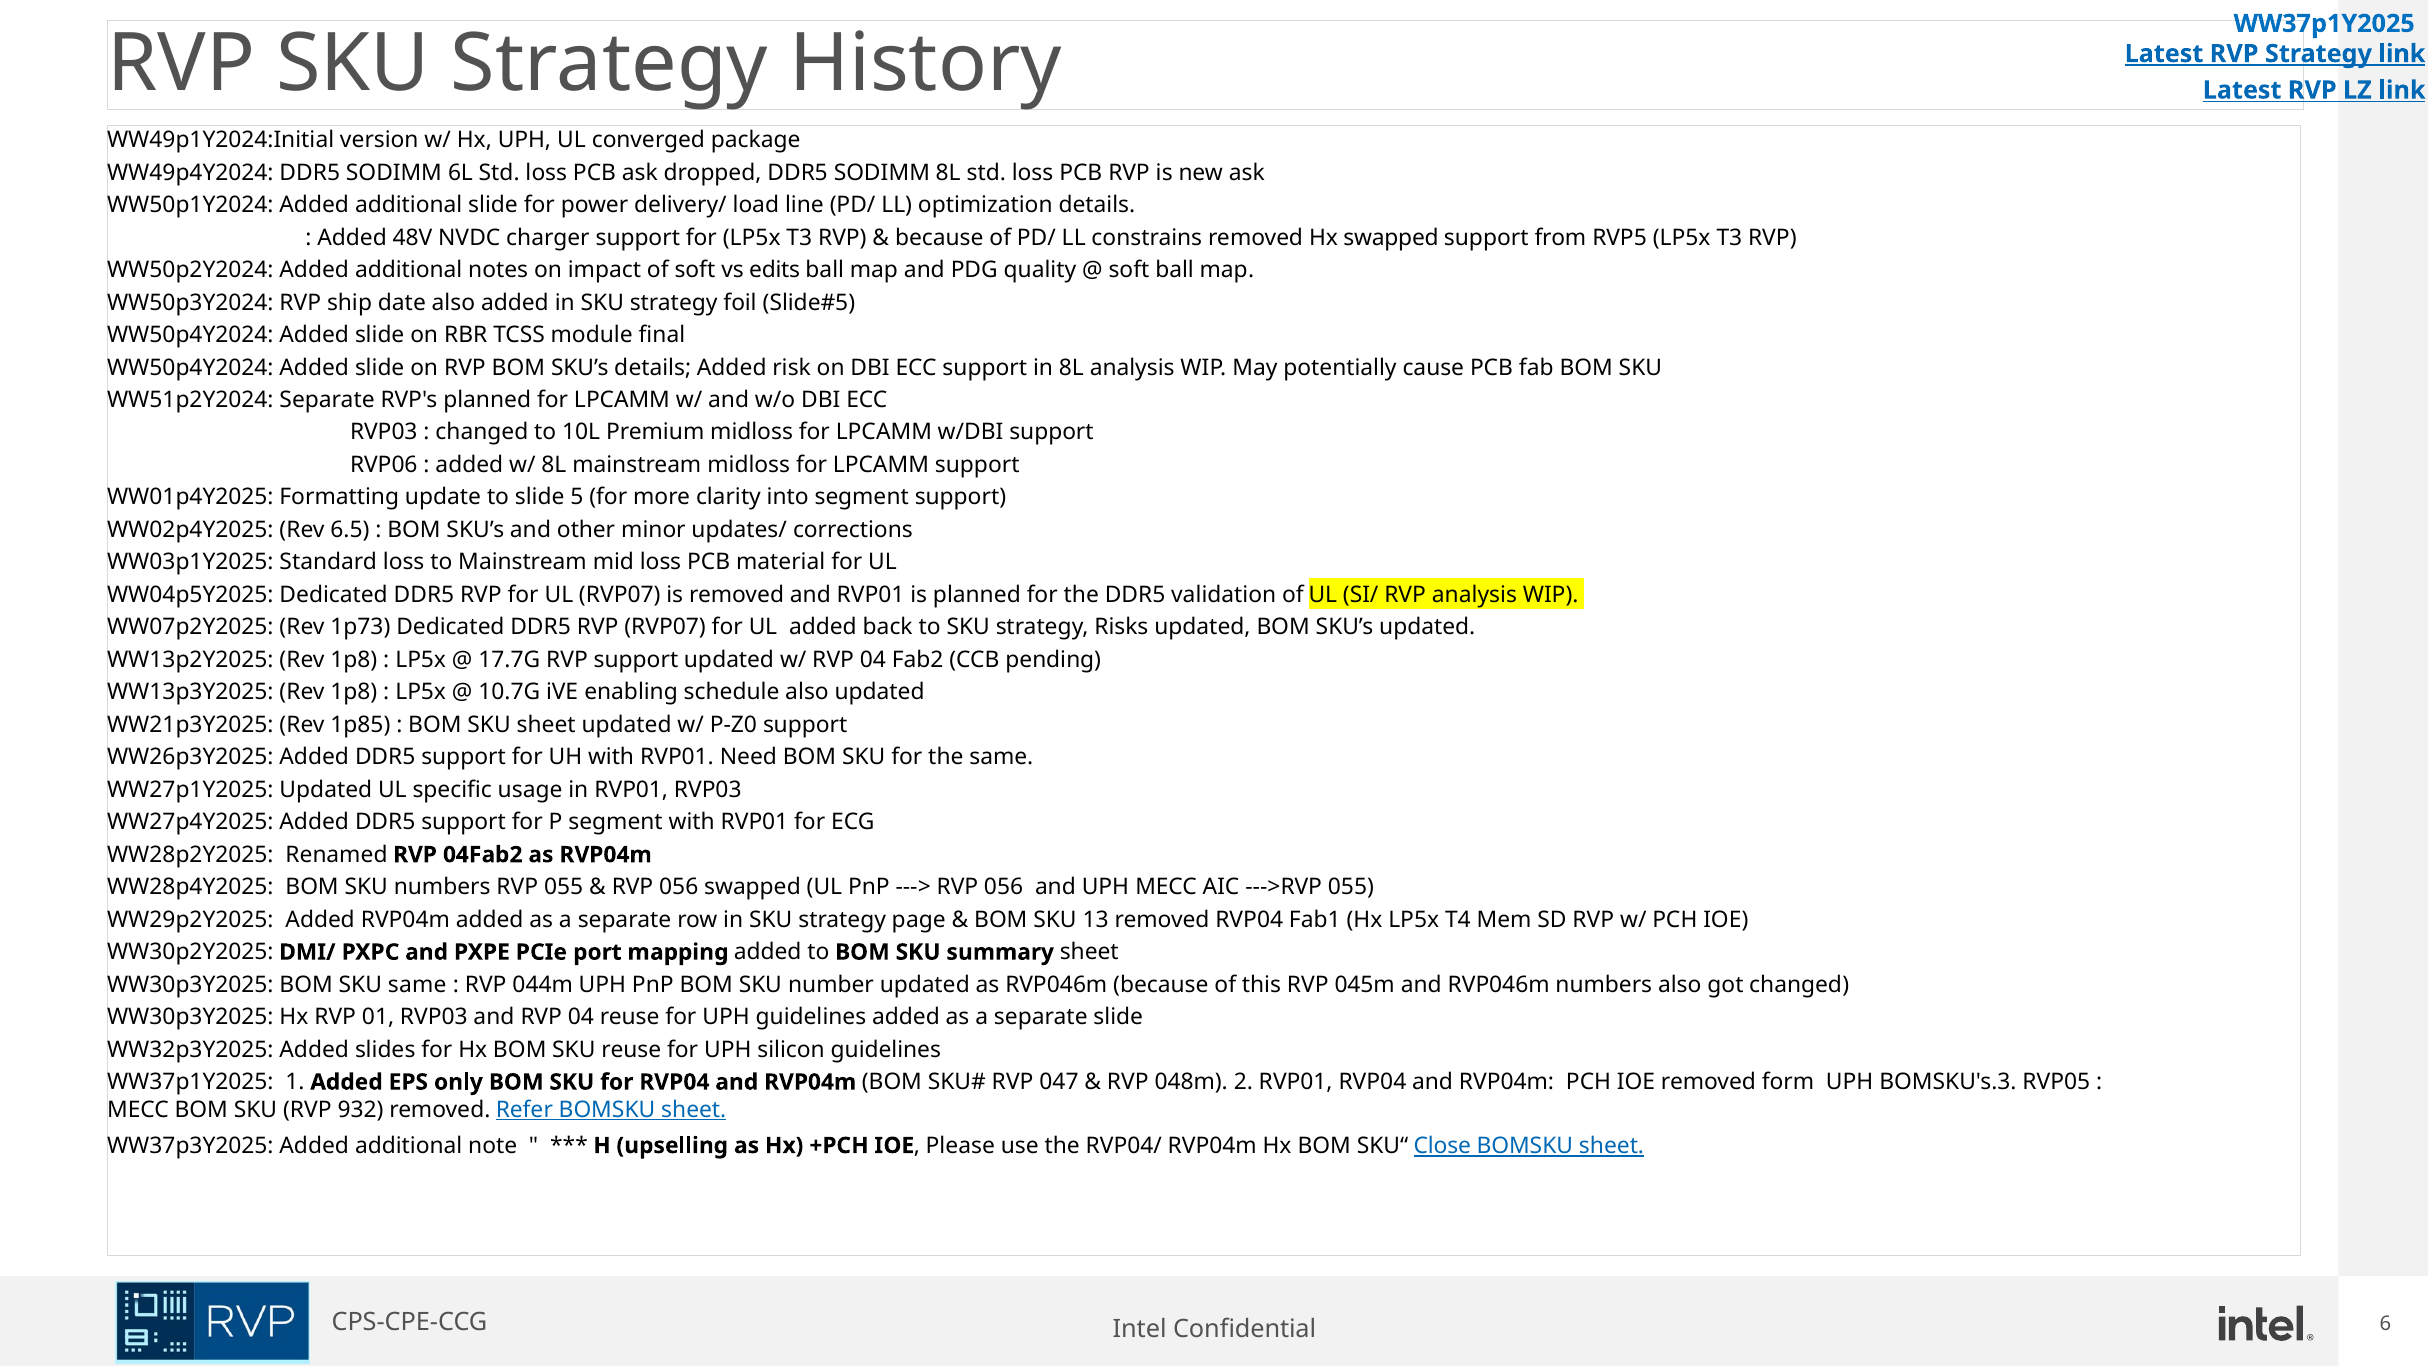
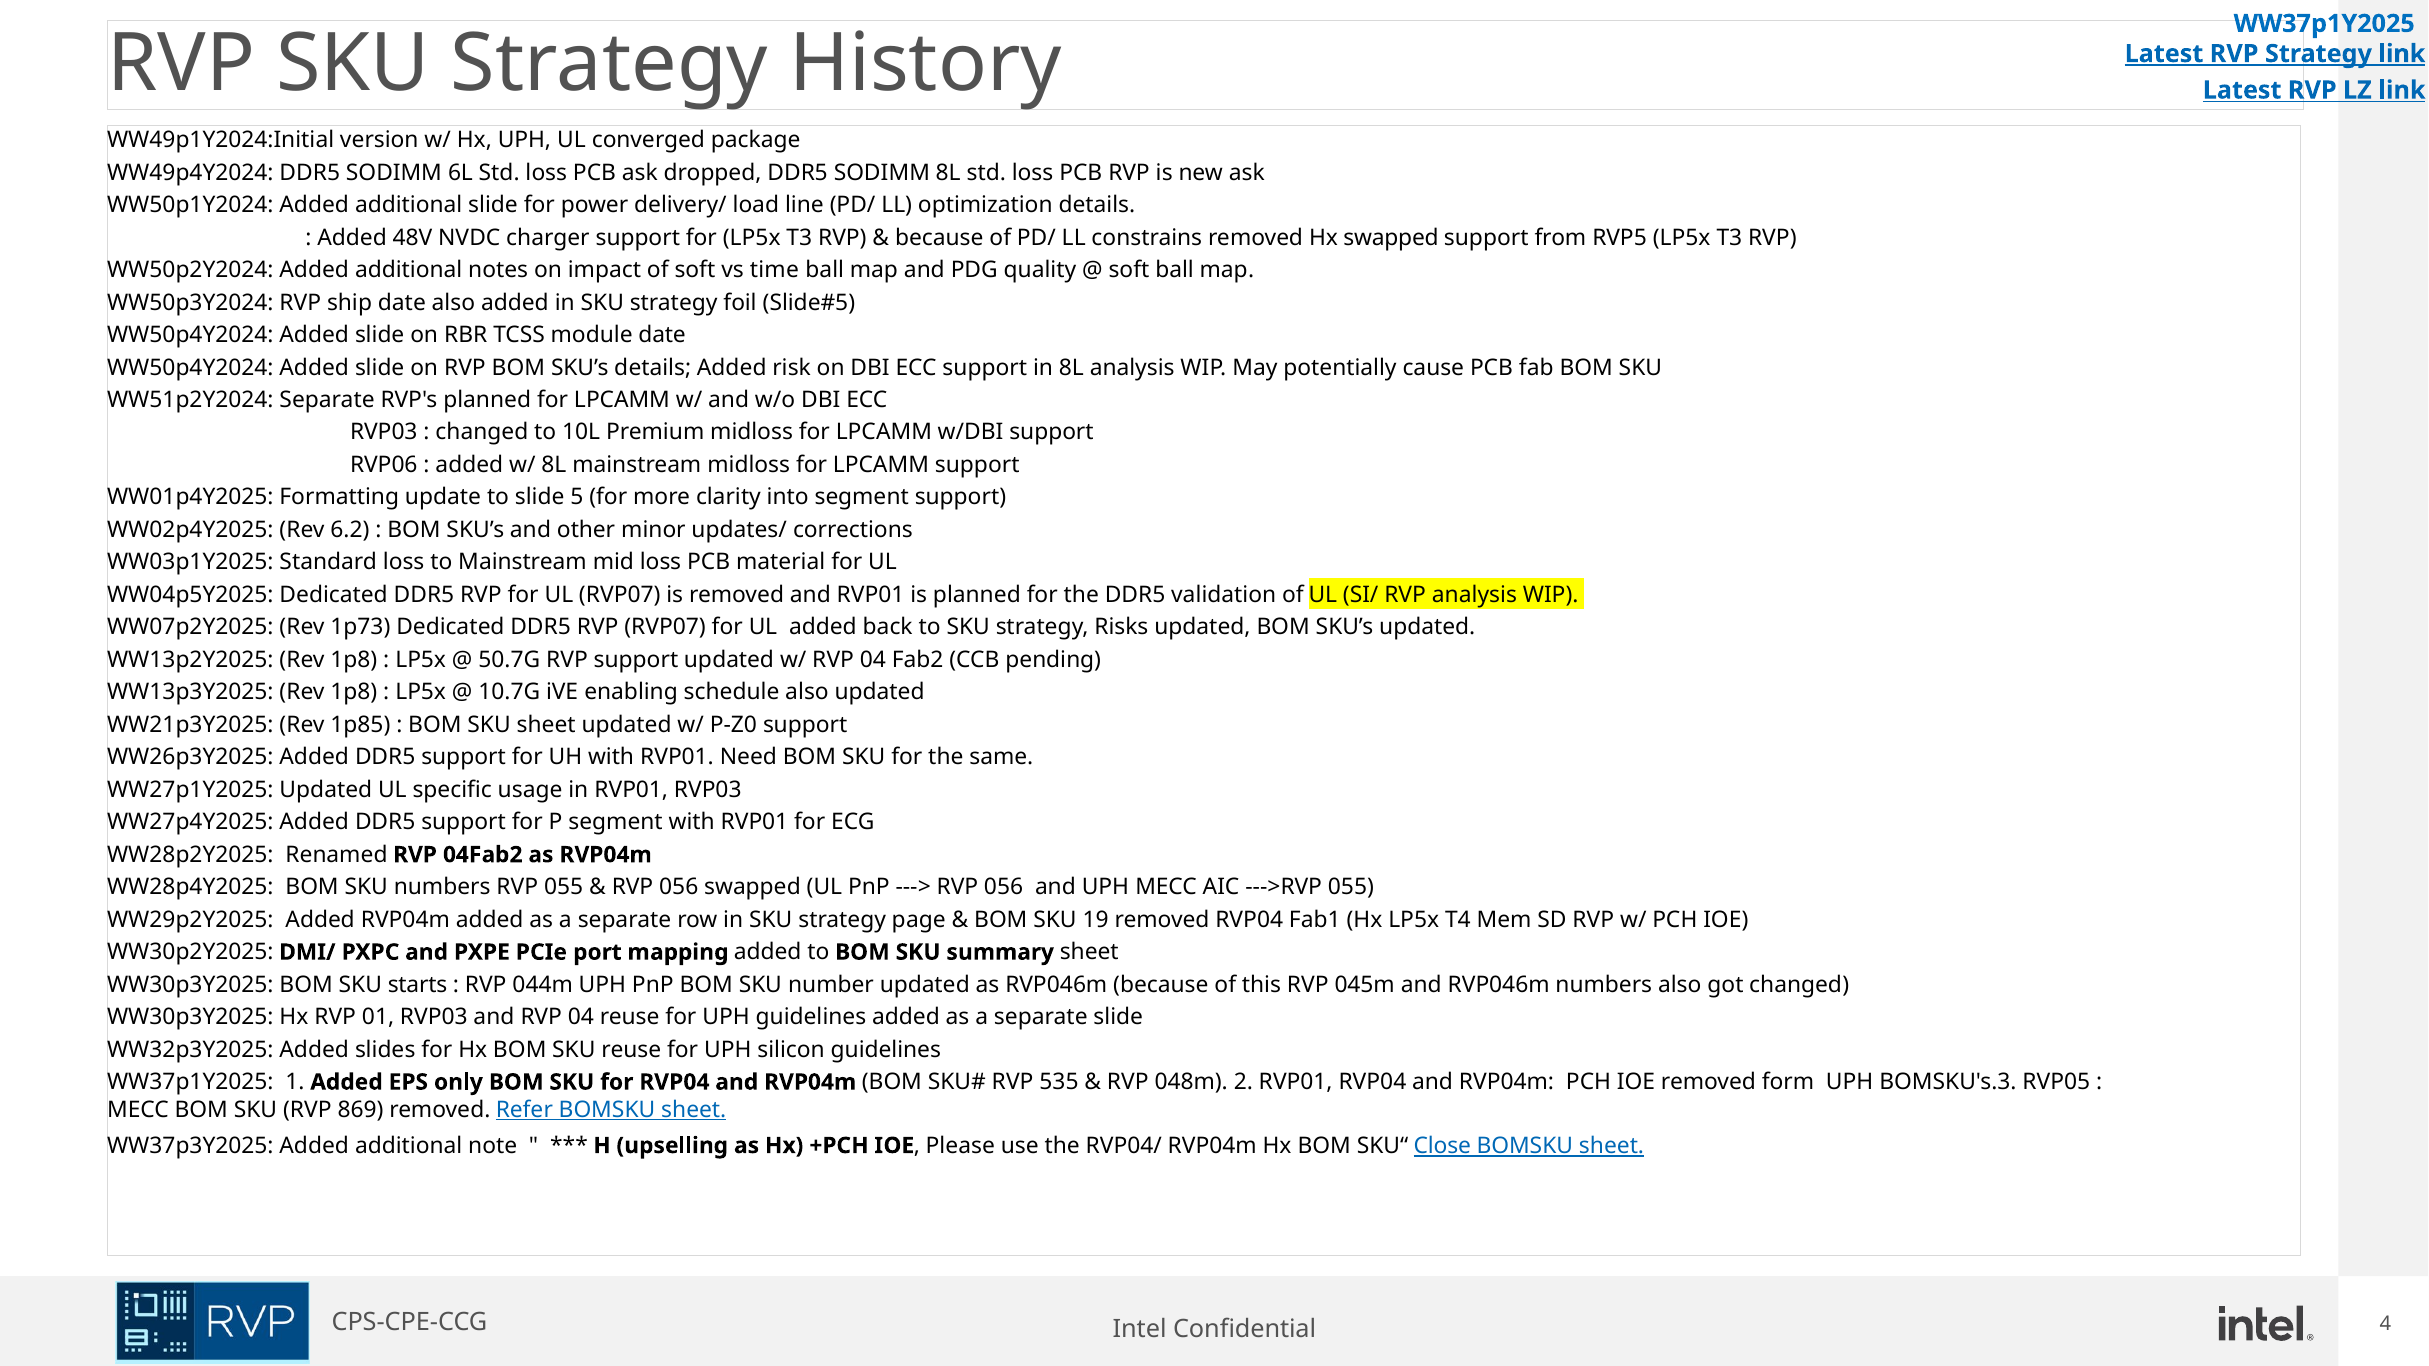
edits: edits -> time
module final: final -> date
6.5: 6.5 -> 6.2
17.7G: 17.7G -> 50.7G
13: 13 -> 19
SKU same: same -> starts
047: 047 -> 535
932: 932 -> 869
6: 6 -> 4
